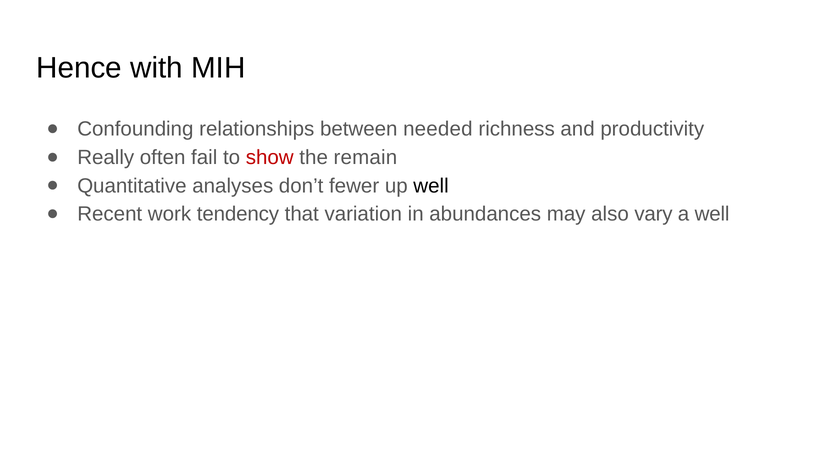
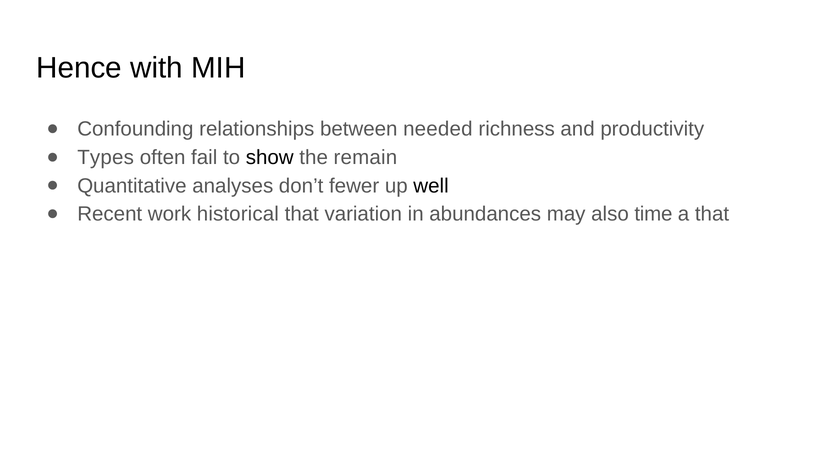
Really: Really -> Types
show colour: red -> black
tendency: tendency -> historical
vary: vary -> time
a well: well -> that
